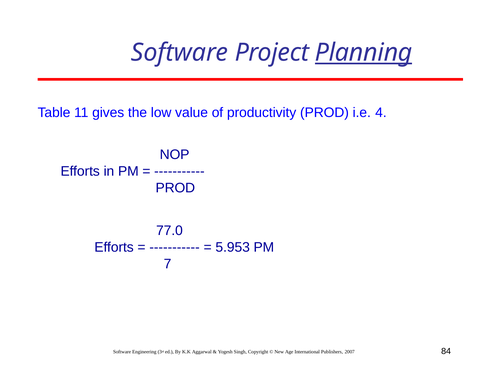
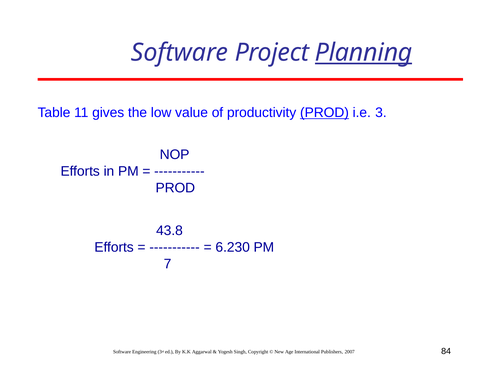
PROD at (324, 113) underline: none -> present
4: 4 -> 3
77.0: 77.0 -> 43.8
5.953: 5.953 -> 6.230
